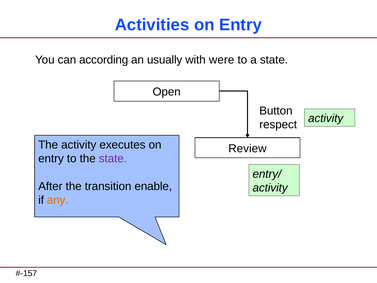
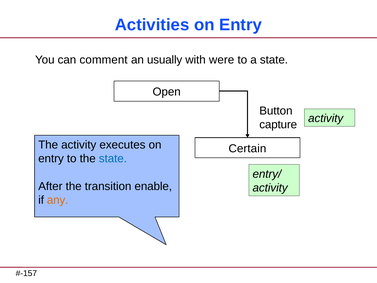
according: according -> comment
respect: respect -> capture
Review: Review -> Certain
state at (113, 158) colour: purple -> blue
